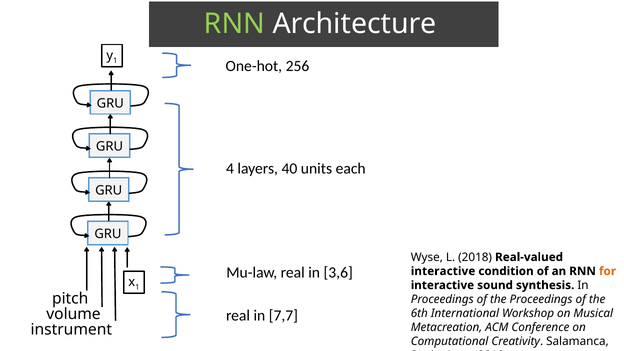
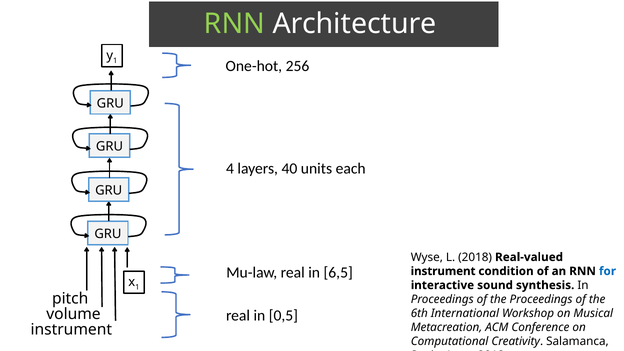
3,6: 3,6 -> 6,5
interactive at (443, 271): interactive -> instrument
for colour: orange -> blue
7,7: 7,7 -> 0,5
